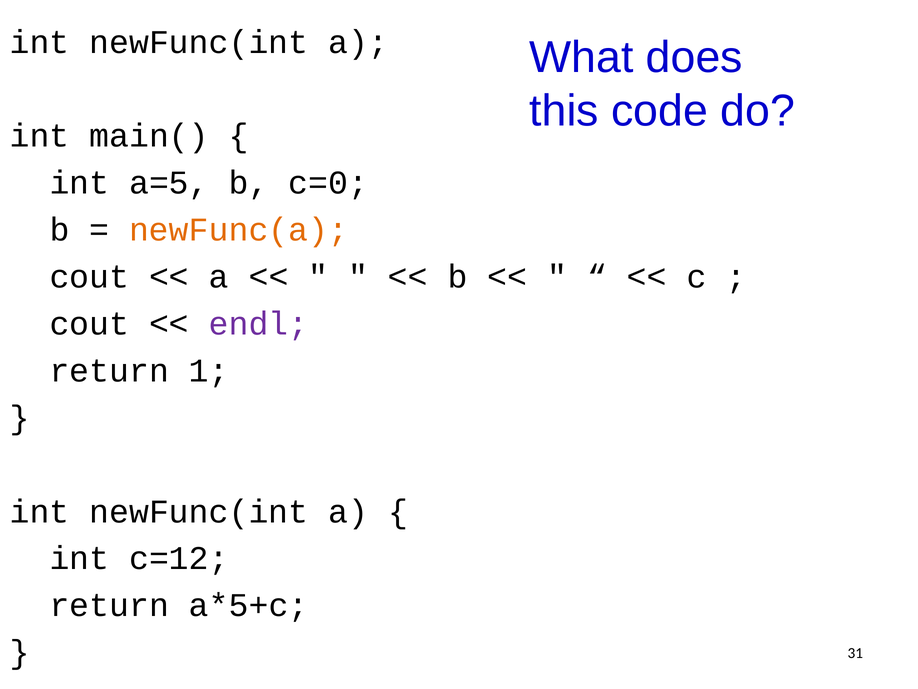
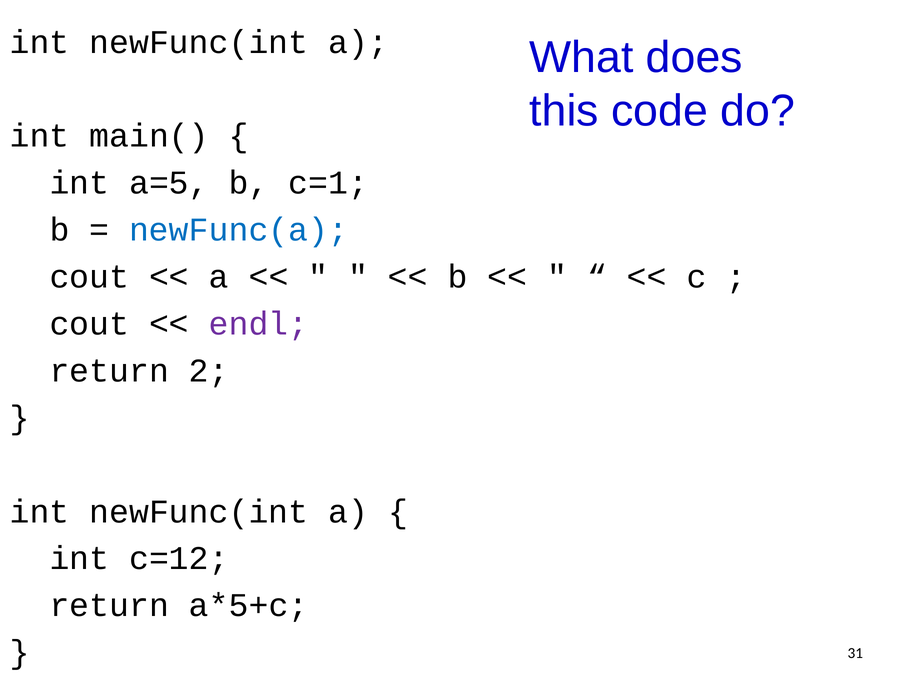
c=0: c=0 -> c=1
newFunc(a colour: orange -> blue
1: 1 -> 2
